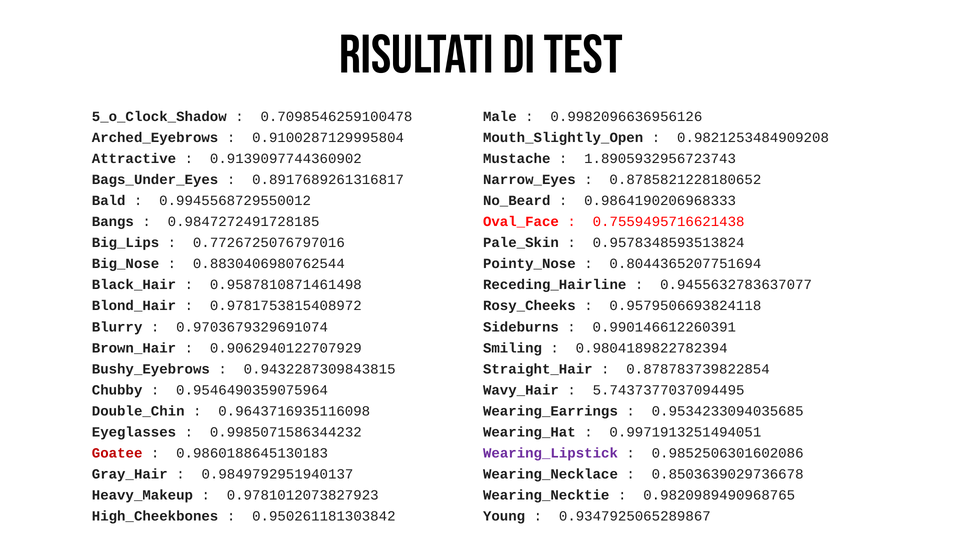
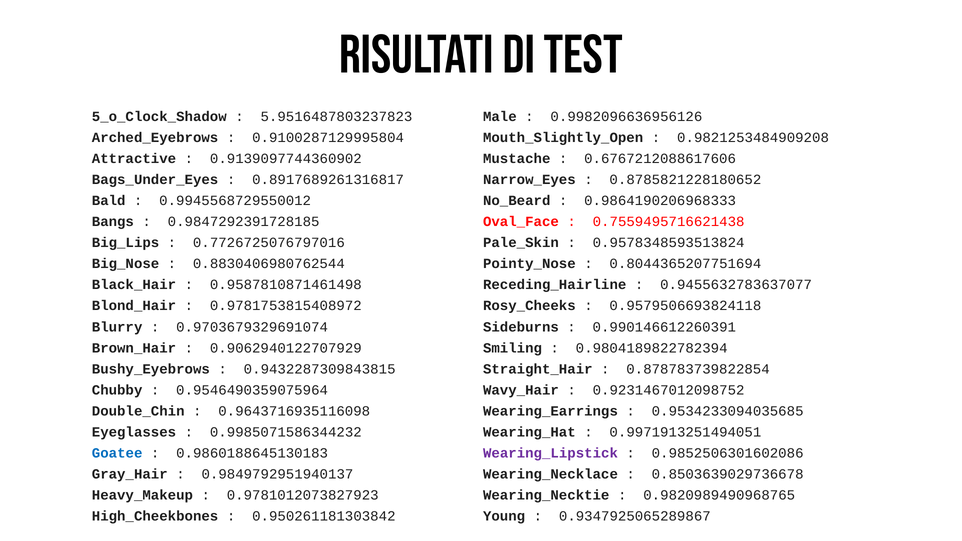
0.7098546259100478: 0.7098546259100478 -> 5.9516487803237823
1.8905932956723743: 1.8905932956723743 -> 0.6767212088617606
0.9847272491728185: 0.9847272491728185 -> 0.9847292391728185
5.7437377037094495: 5.7437377037094495 -> 0.9231467012098752
Goatee colour: red -> blue
